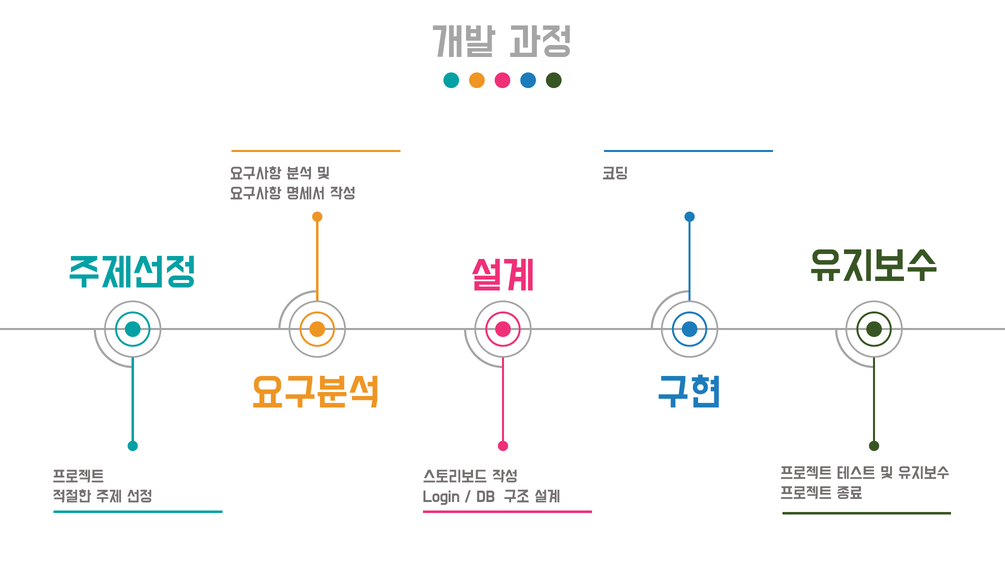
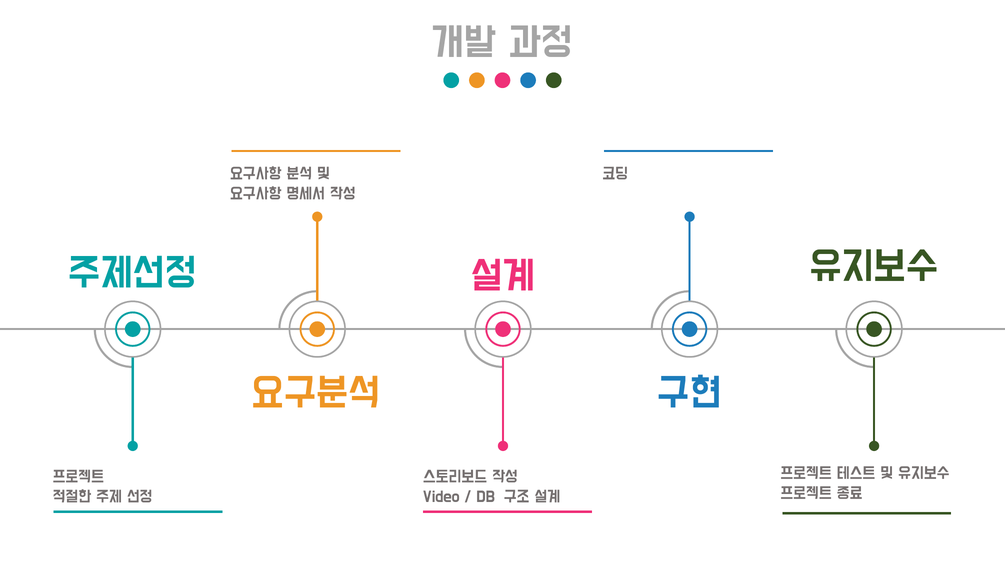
Login: Login -> Video
